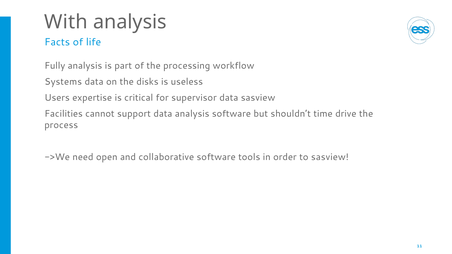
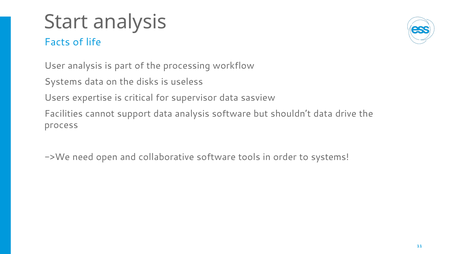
With: With -> Start
Fully: Fully -> User
shouldn’t time: time -> data
to sasview: sasview -> systems
